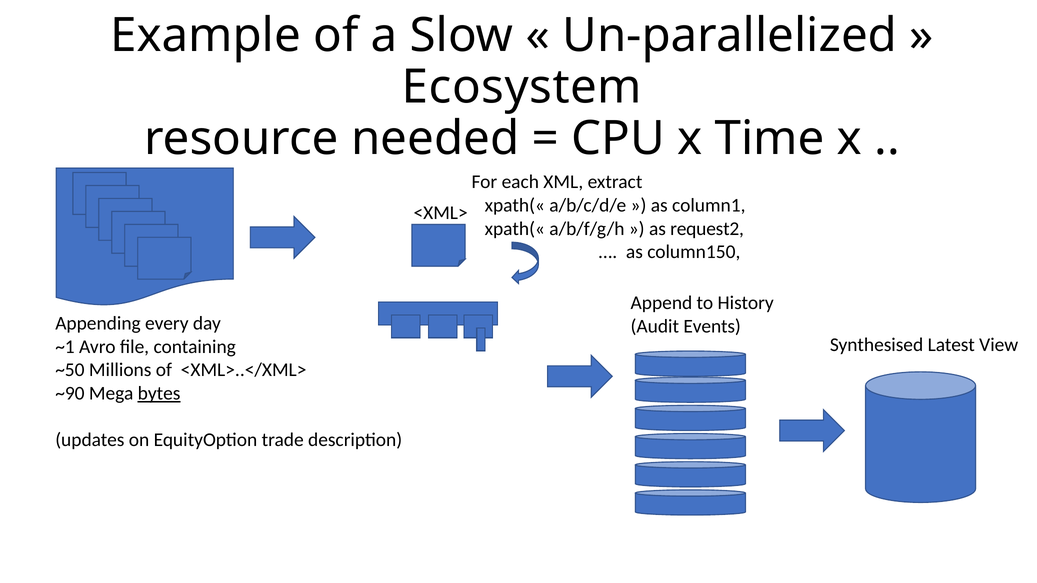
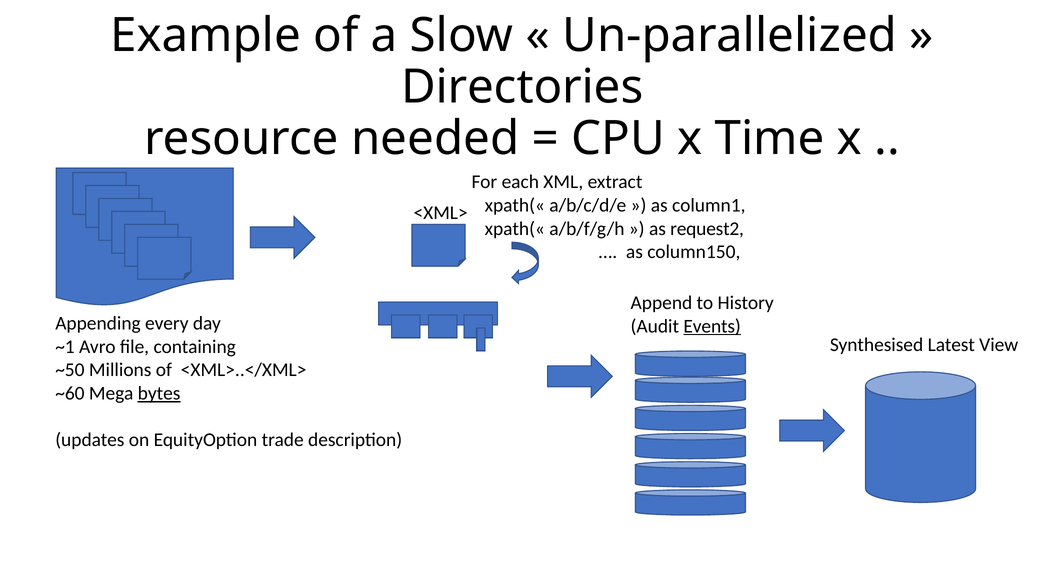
Ecosystem: Ecosystem -> Directories
Events underline: none -> present
~90: ~90 -> ~60
